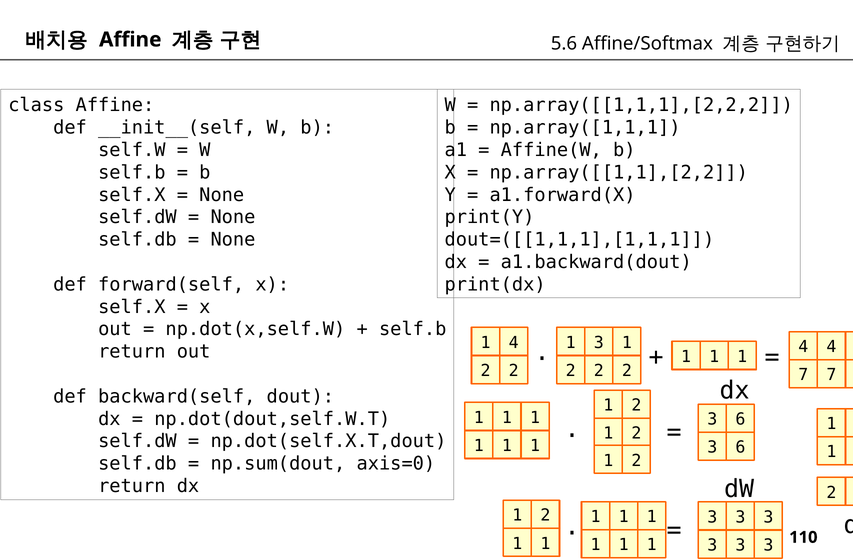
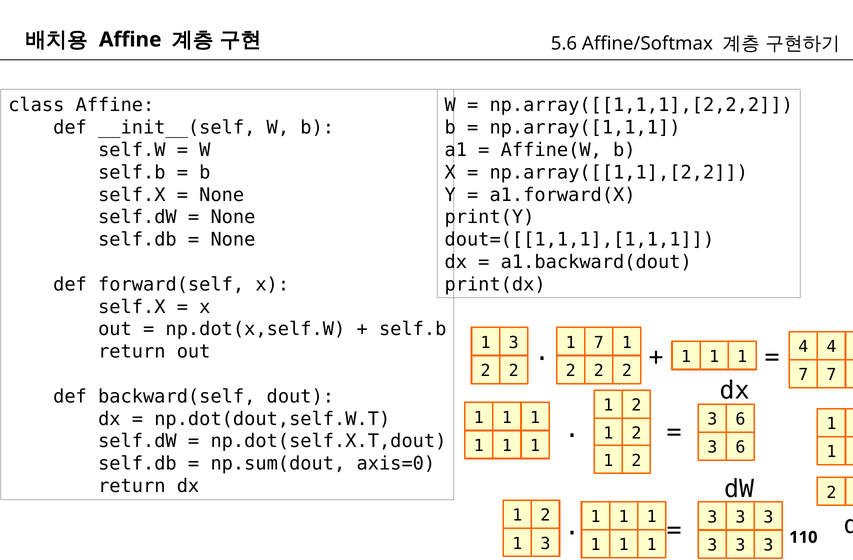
4 at (514, 343): 4 -> 3
3 at (599, 343): 3 -> 7
1 at (545, 544): 1 -> 3
